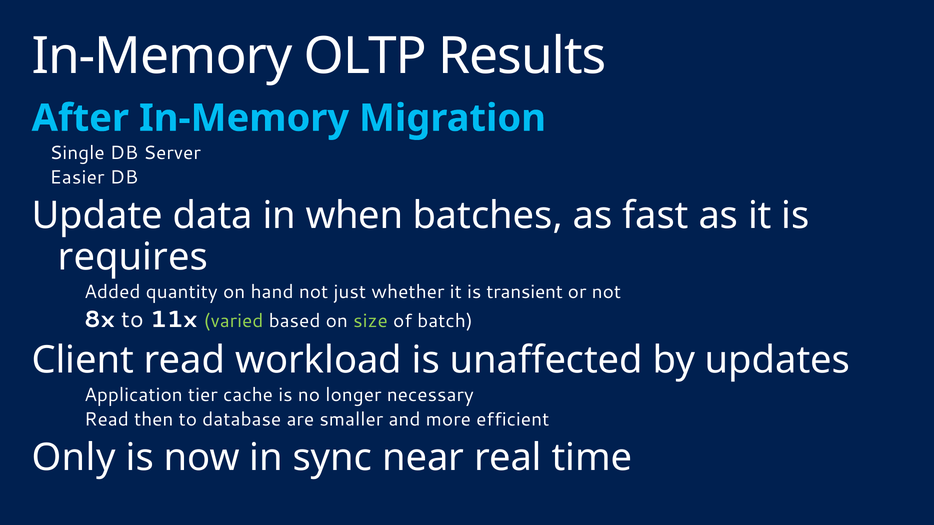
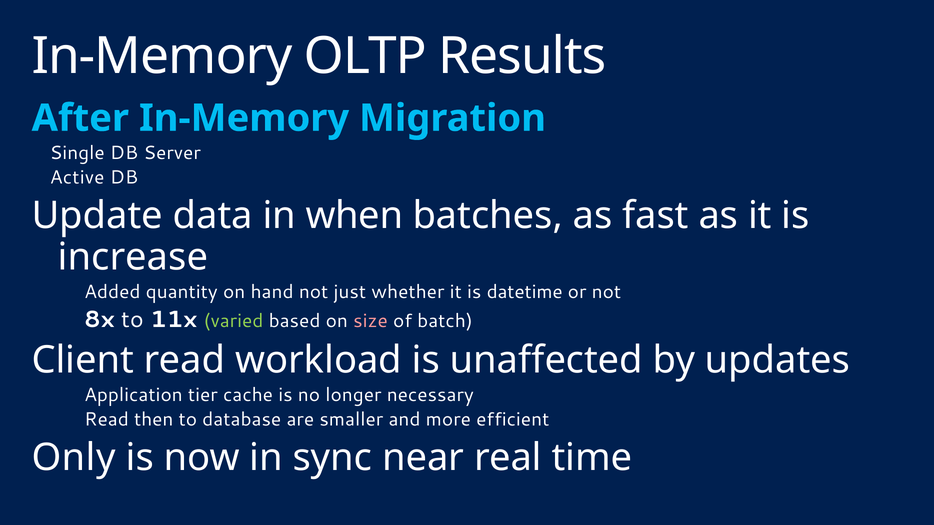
Easier: Easier -> Active
requires: requires -> increase
transient: transient -> datetime
size colour: light green -> pink
